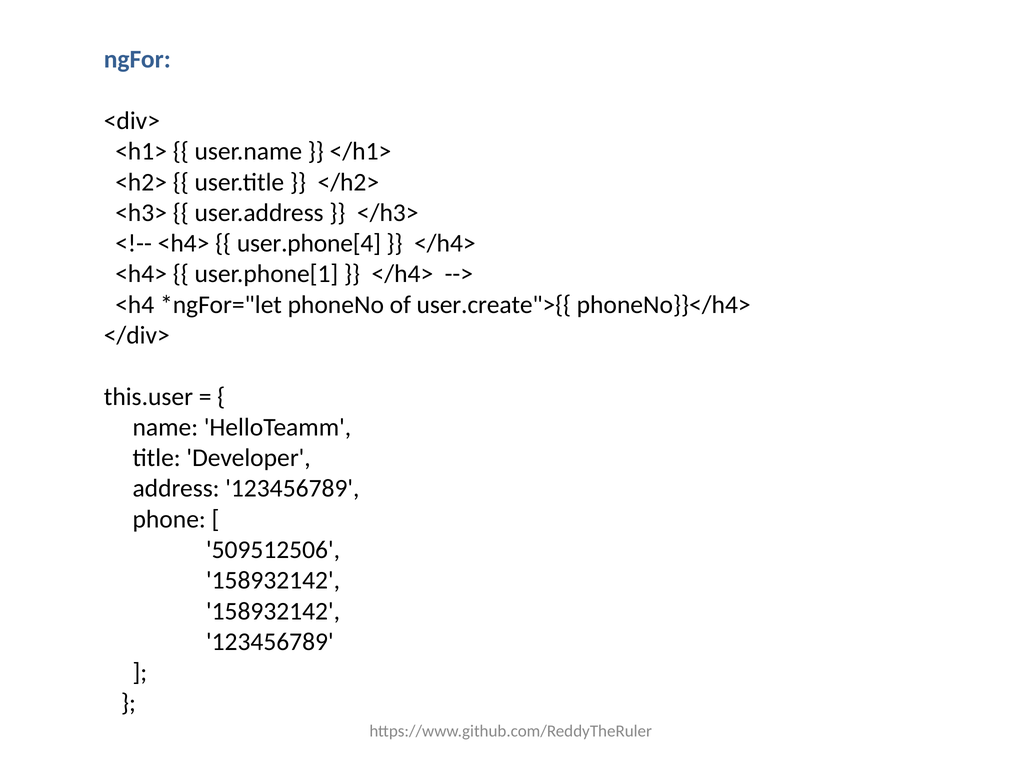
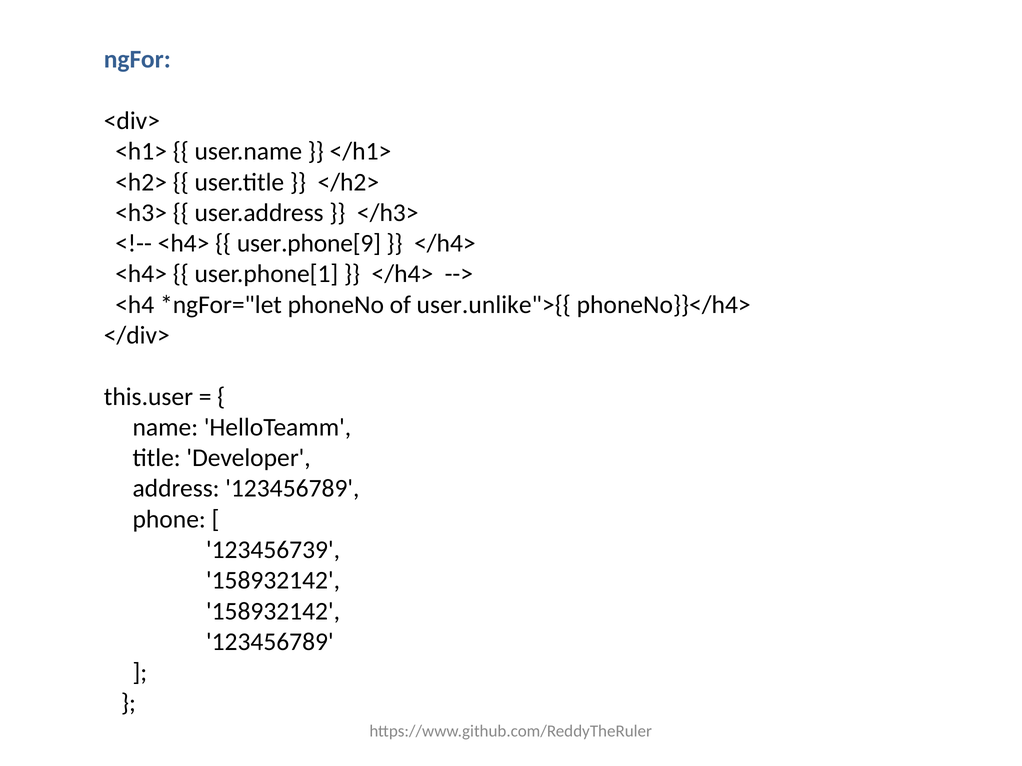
user.phone[4: user.phone[4 -> user.phone[9
user.create">{{: user.create">{{ -> user.unlike">{{
509512506: 509512506 -> 123456739
